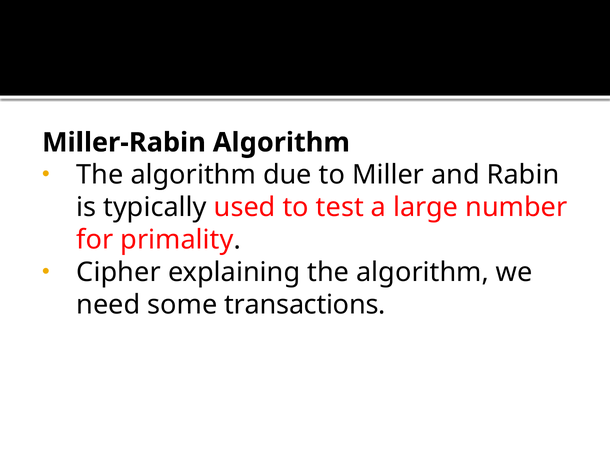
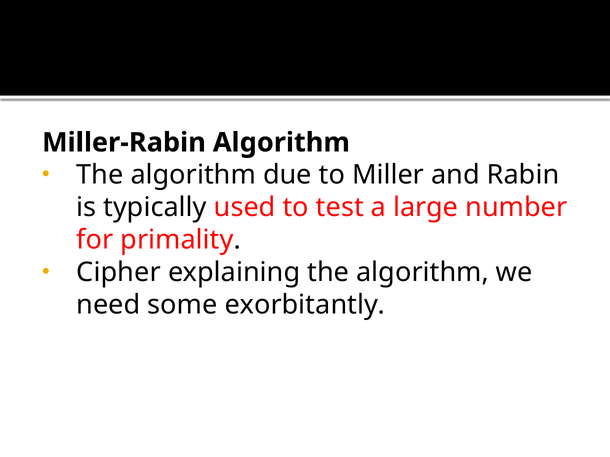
transactions: transactions -> exorbitantly
